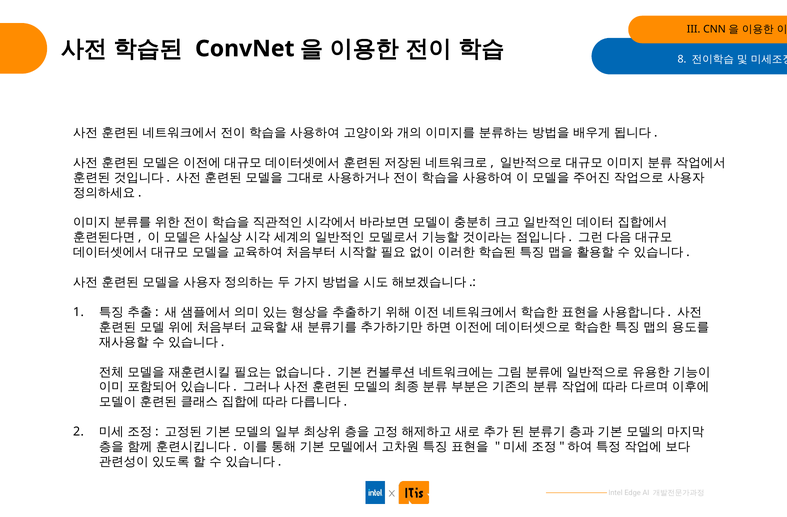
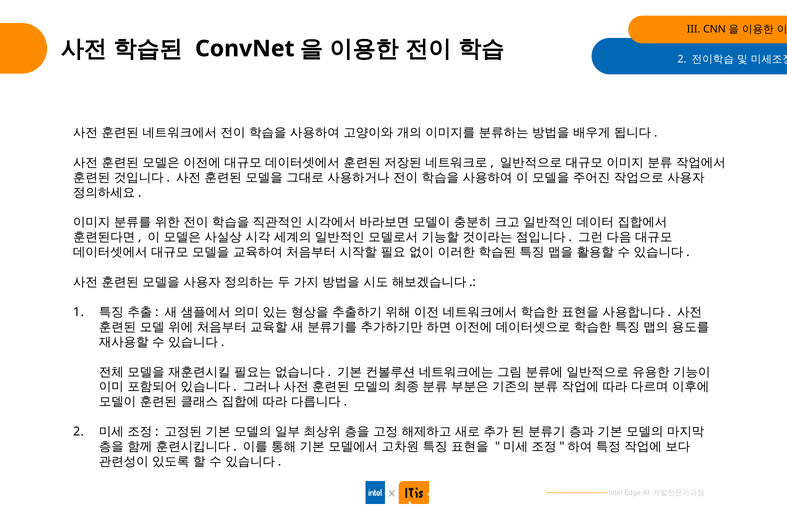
8 at (682, 59): 8 -> 2
